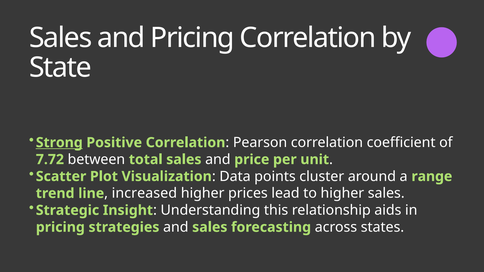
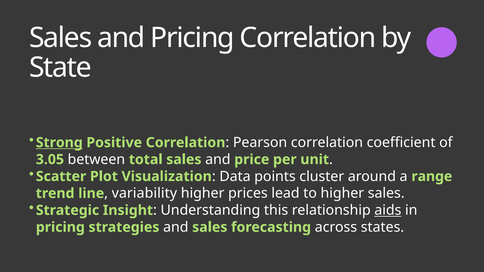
7.72: 7.72 -> 3.05
increased: increased -> variability
aids underline: none -> present
